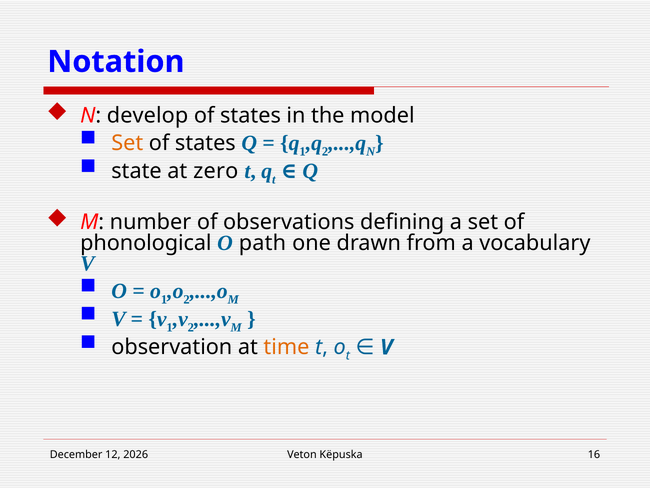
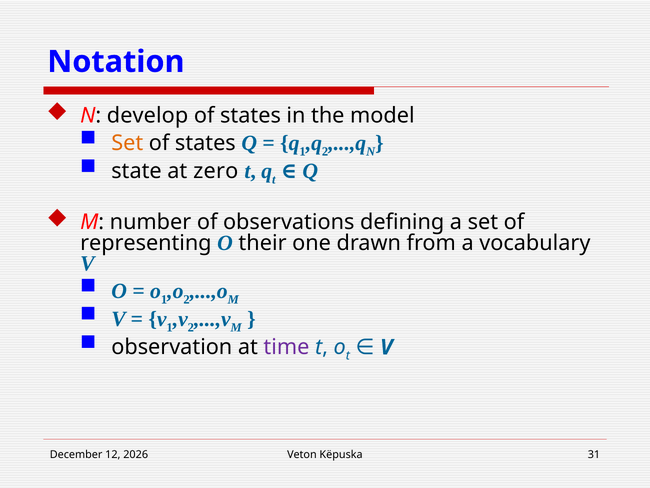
phonological: phonological -> representing
path: path -> their
time colour: orange -> purple
16: 16 -> 31
